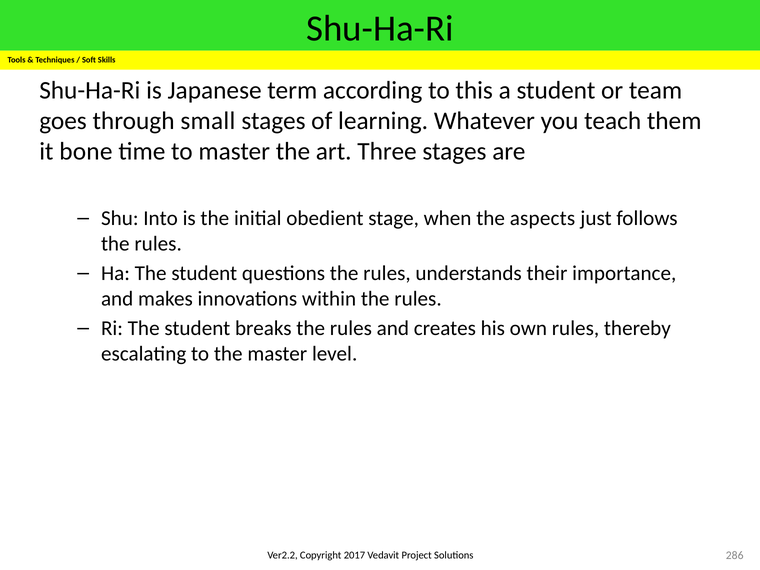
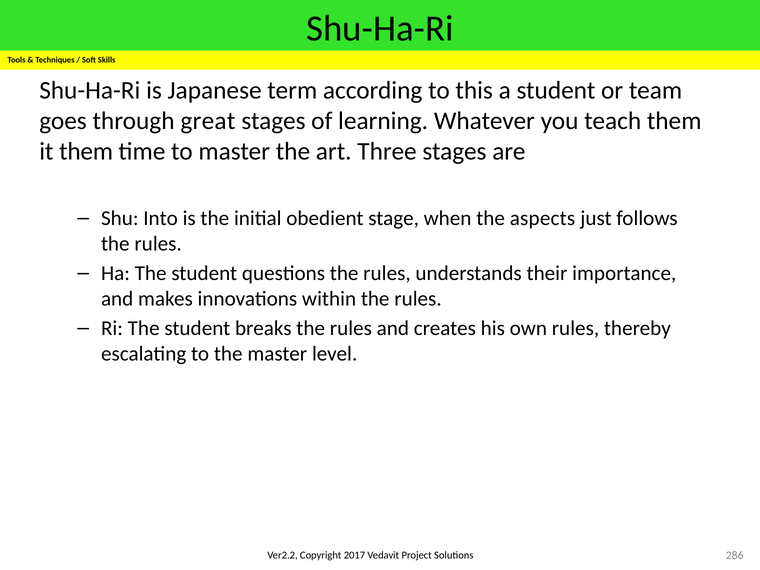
small: small -> great
it bone: bone -> them
